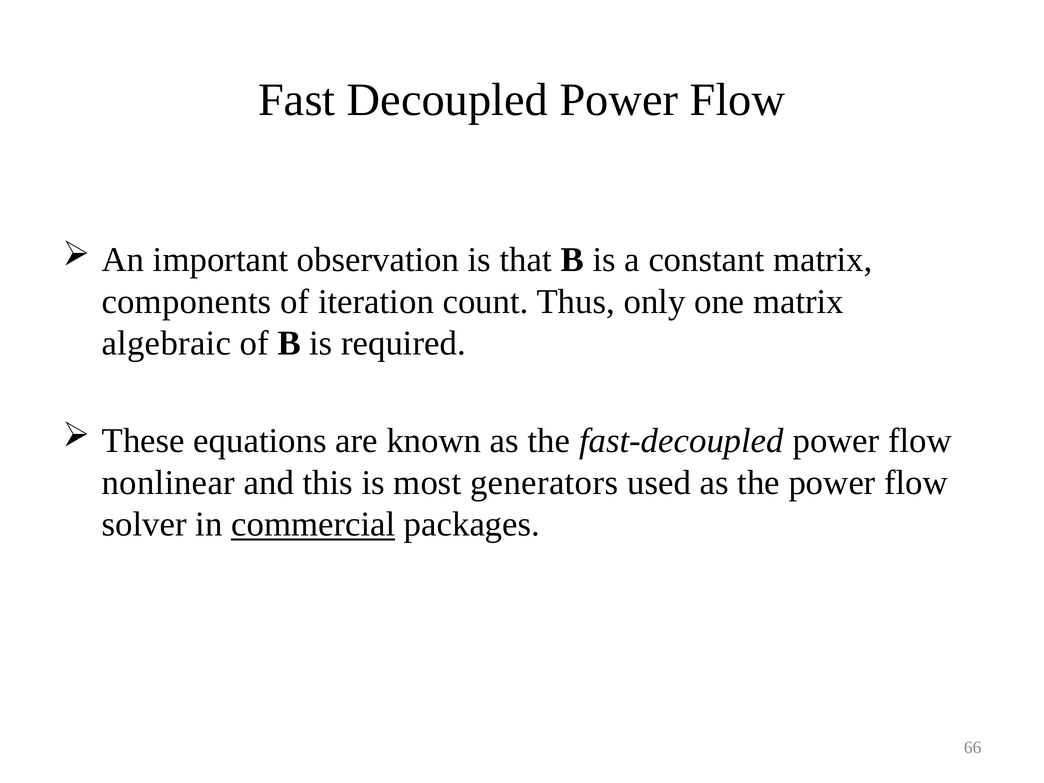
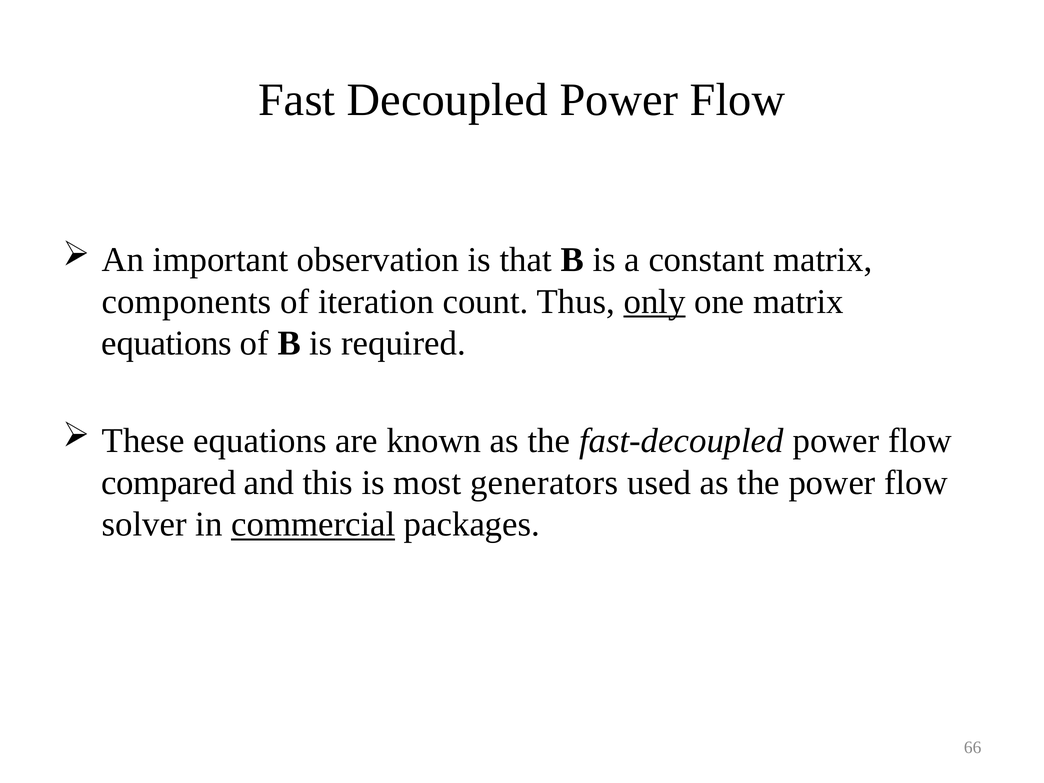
only underline: none -> present
algebraic at (166, 343): algebraic -> equations
nonlinear: nonlinear -> compared
